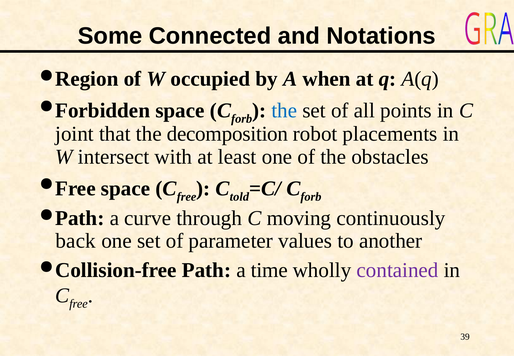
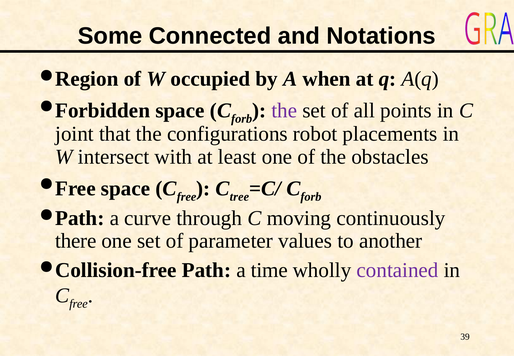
the at (284, 111) colour: blue -> purple
decomposition: decomposition -> configurations
told: told -> tree
back: back -> there
